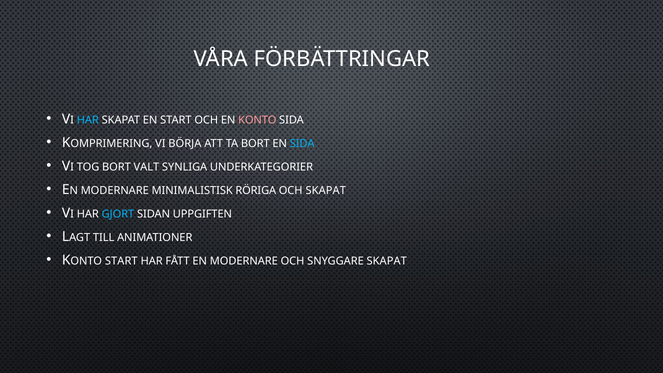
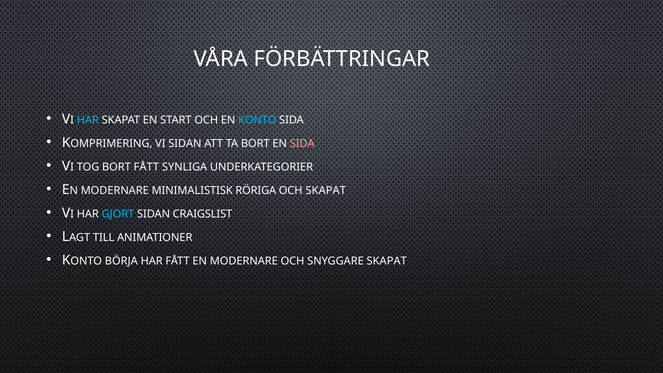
KONTO colour: pink -> light blue
VI BÖRJA: BÖRJA -> SIDAN
SIDA at (302, 143) colour: light blue -> pink
BORT VALT: VALT -> FÅTT
UPPGIFTEN: UPPGIFTEN -> CRAIGSLIST
START at (121, 261): START -> BÖRJA
